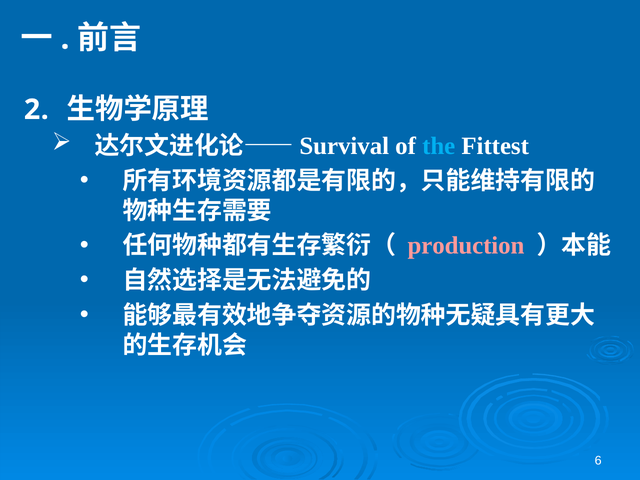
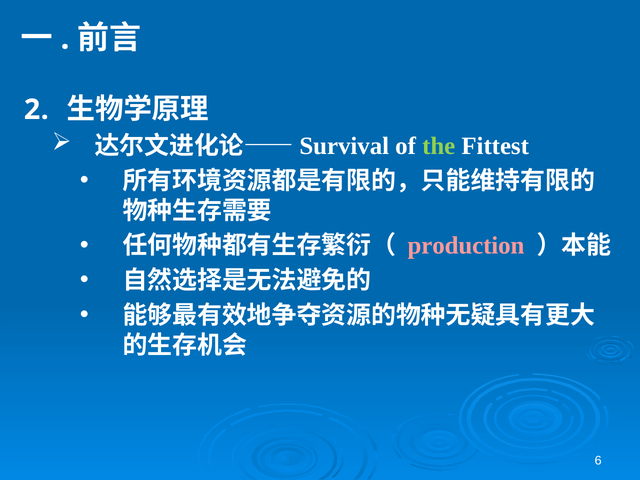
the colour: light blue -> light green
